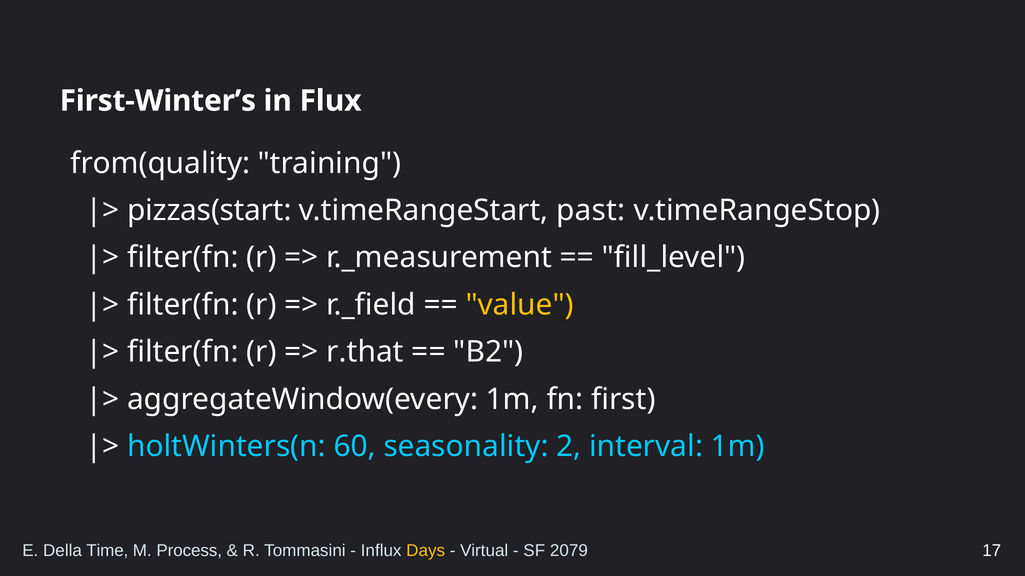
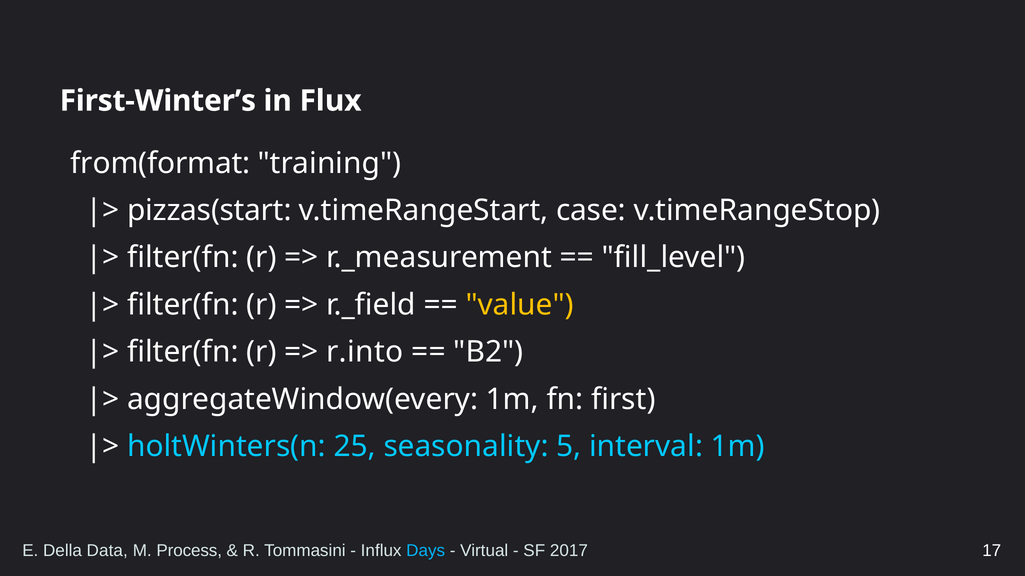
from(quality: from(quality -> from(format
past: past -> case
r.that: r.that -> r.into
60: 60 -> 25
2: 2 -> 5
Time: Time -> Data
Days colour: yellow -> light blue
2079: 2079 -> 2017
